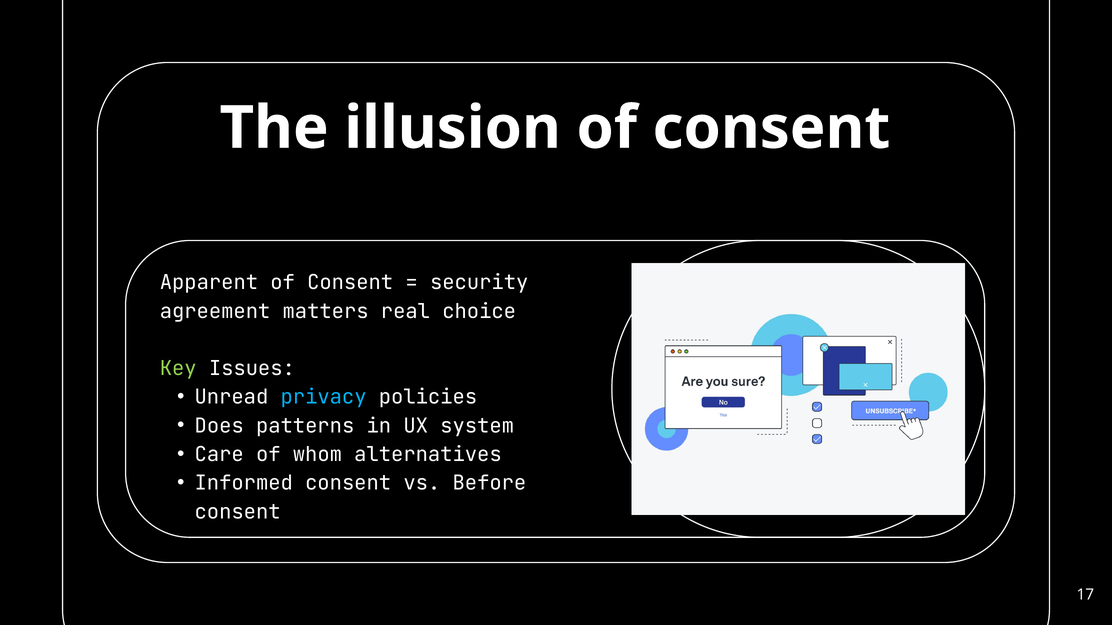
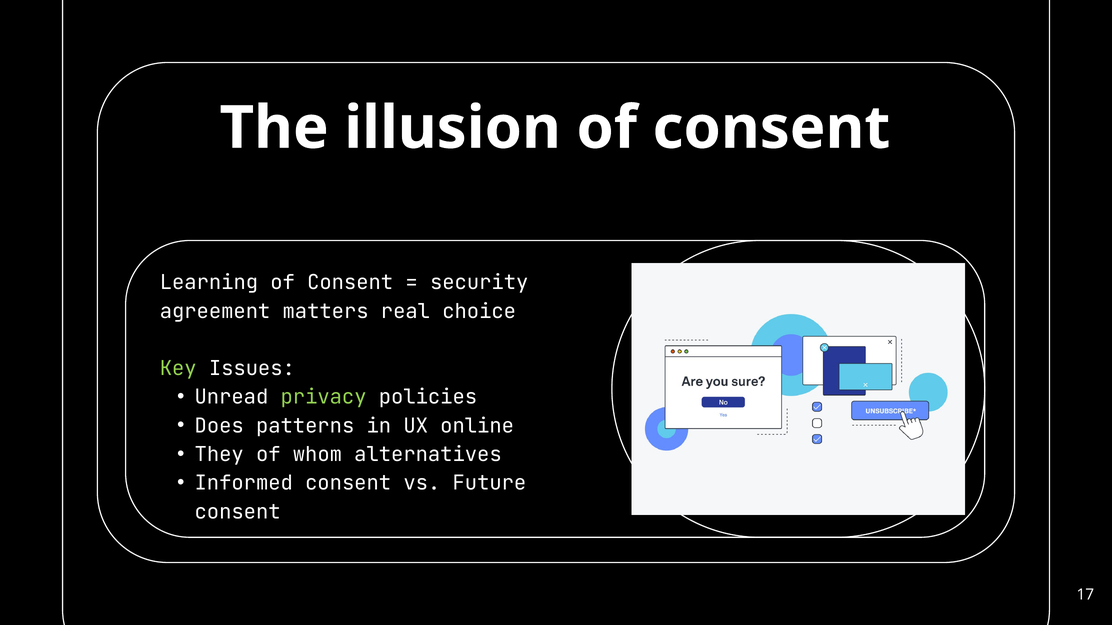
Apparent: Apparent -> Learning
privacy colour: light blue -> light green
system: system -> online
Care: Care -> They
Before: Before -> Future
